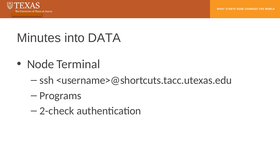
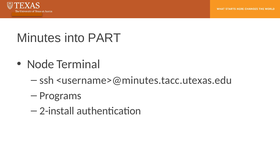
DATA: DATA -> PART
<username>@shortcuts.tacc.utexas.edu: <username>@shortcuts.tacc.utexas.edu -> <username>@minutes.tacc.utexas.edu
2-check: 2-check -> 2-install
